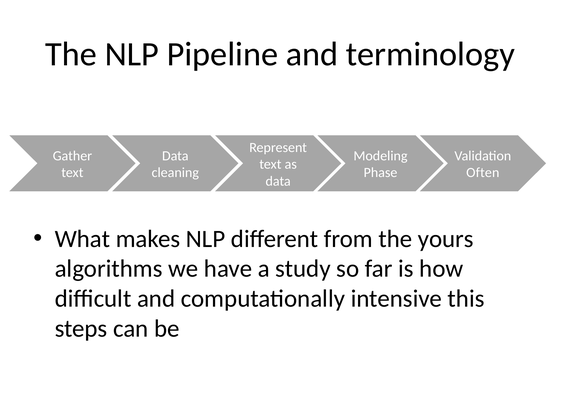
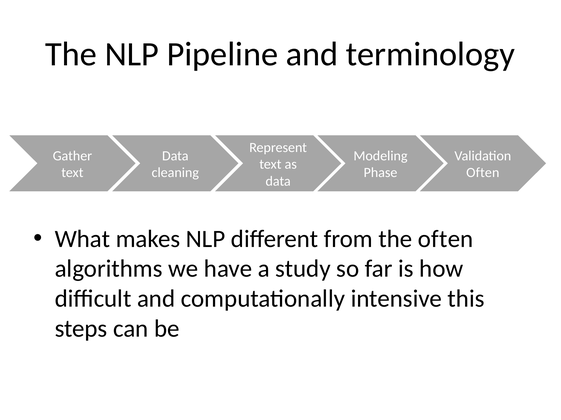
the yours: yours -> often
